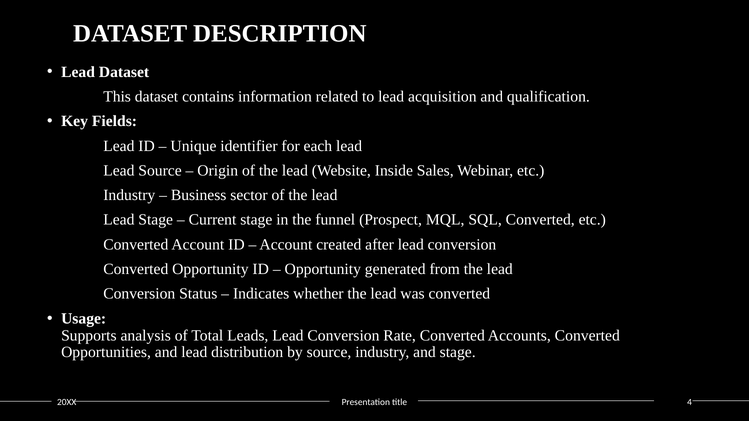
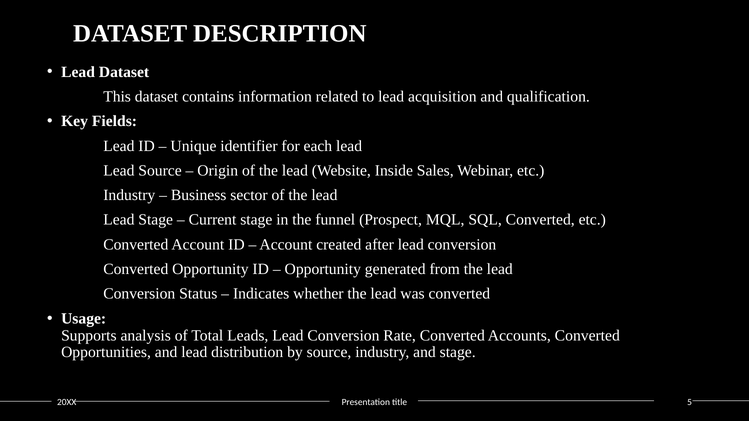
4: 4 -> 5
